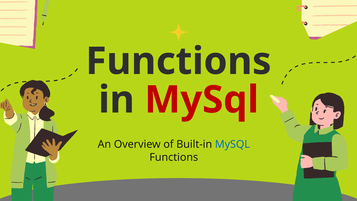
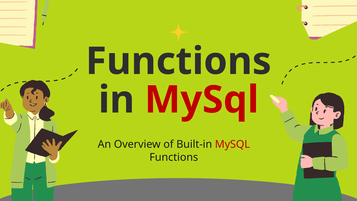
MySQL at (232, 144) colour: blue -> red
